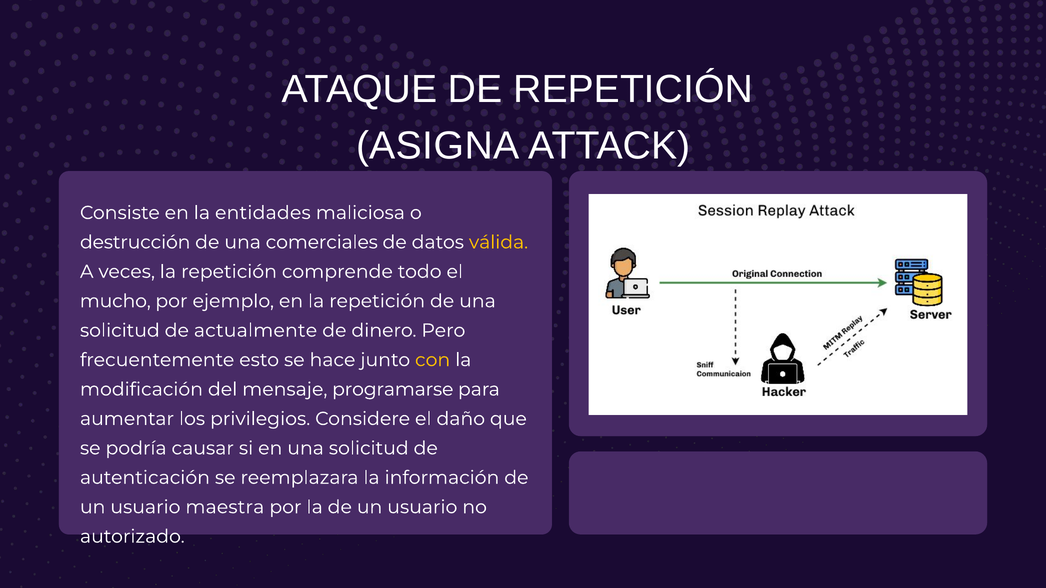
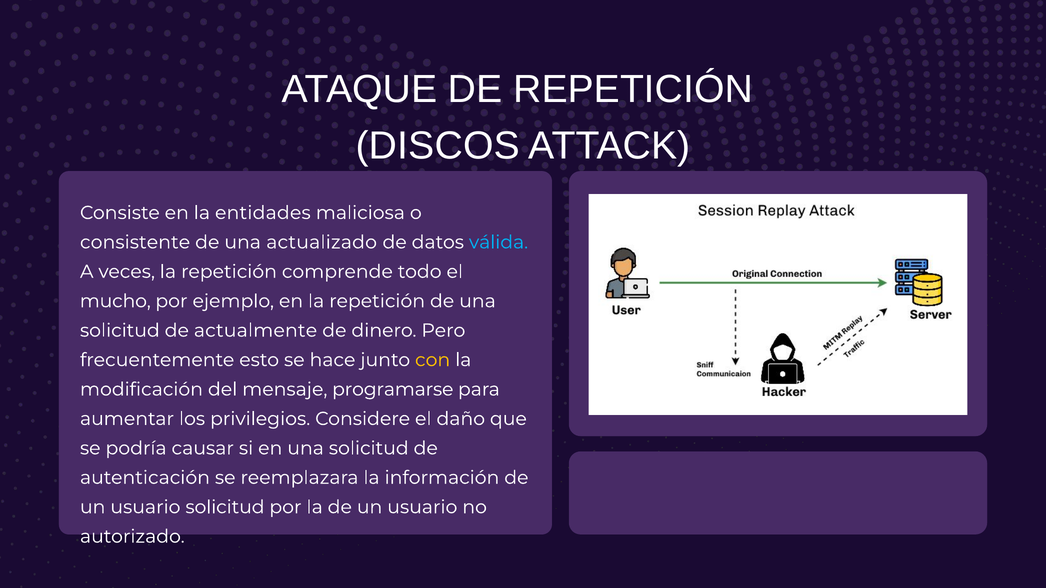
ASIGNA: ASIGNA -> DISCOS
destrucción: destrucción -> consistente
comerciales: comerciales -> actualizado
válida colour: yellow -> light blue
usuario maestra: maestra -> solicitud
